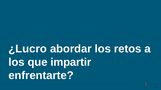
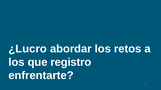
impartir: impartir -> registro
